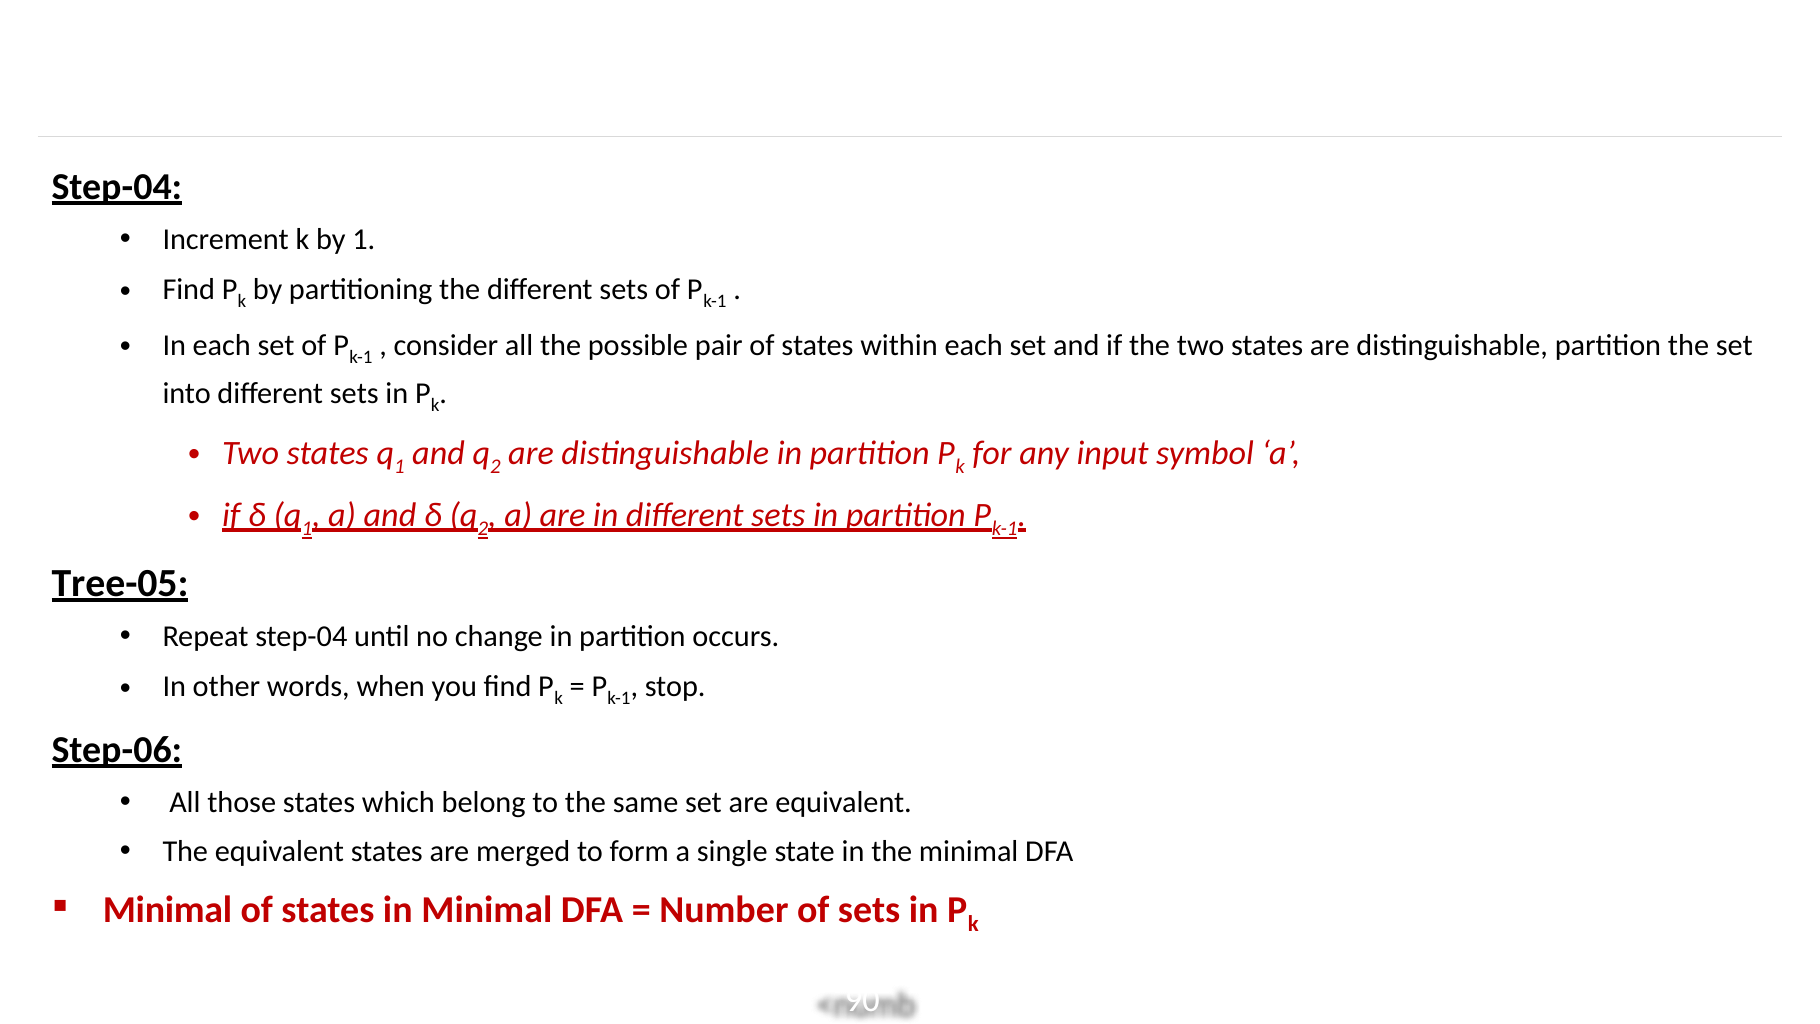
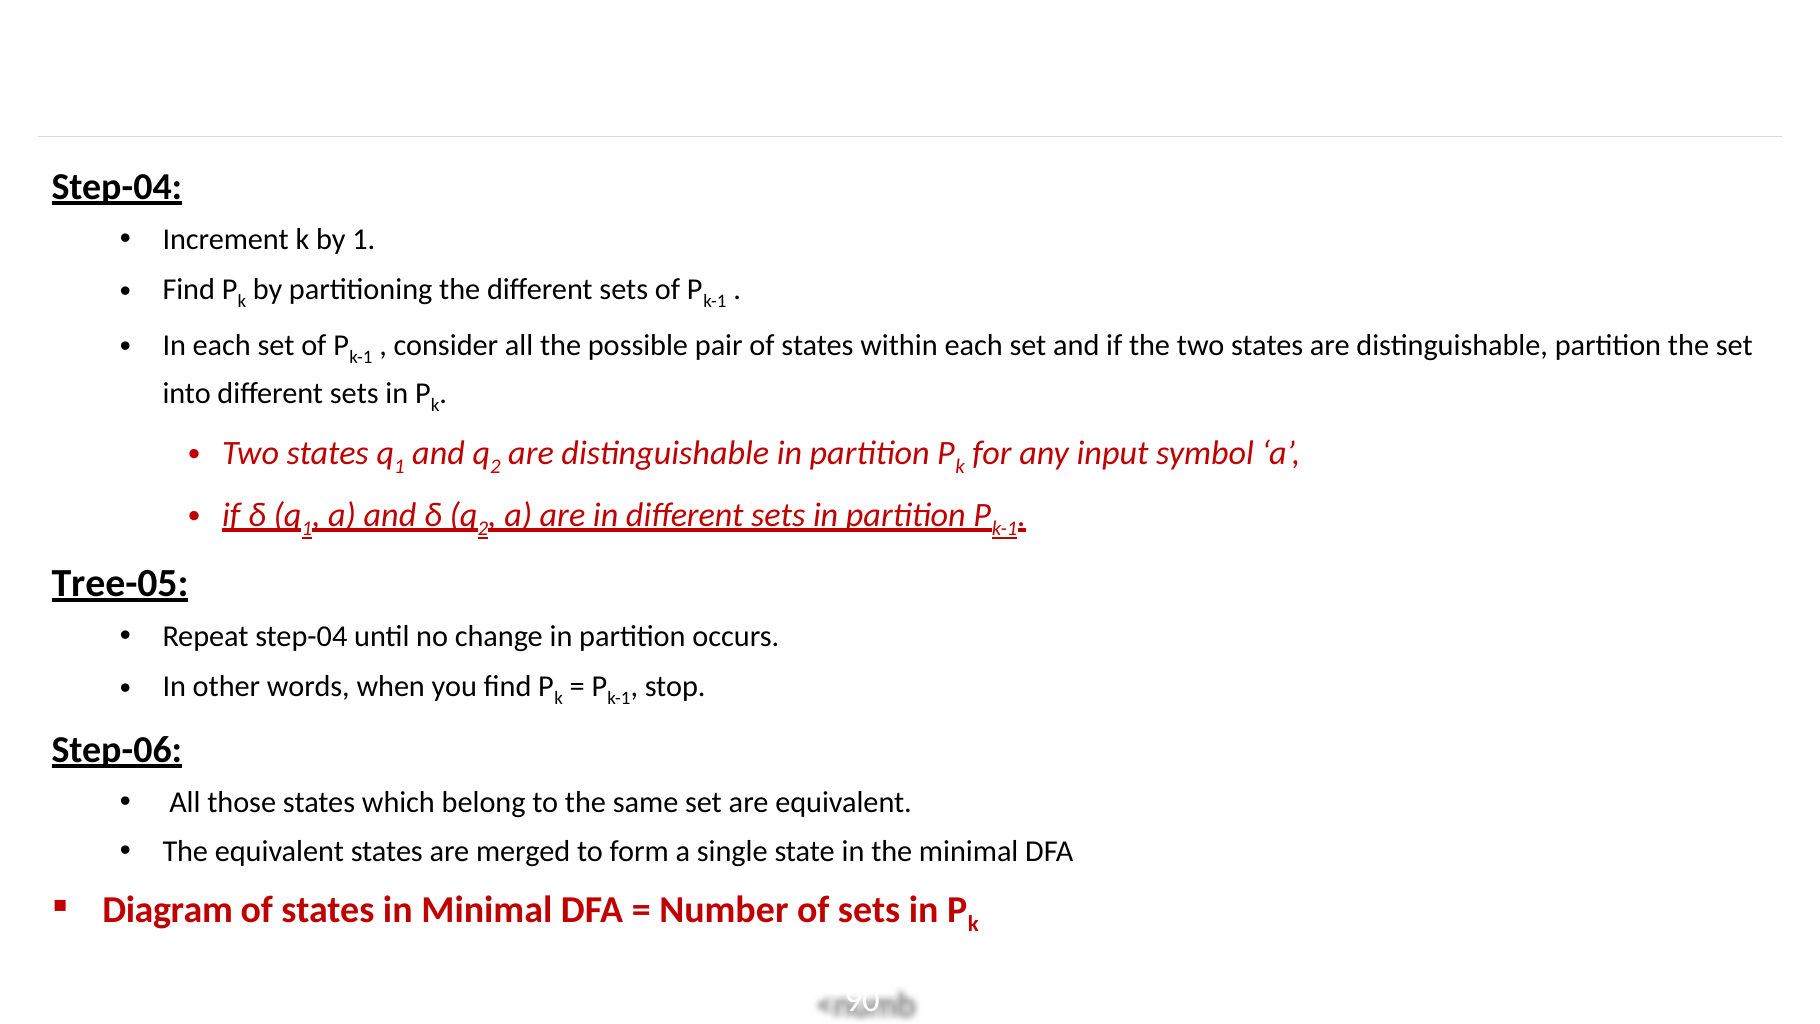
Minimal at (168, 909): Minimal -> Diagram
